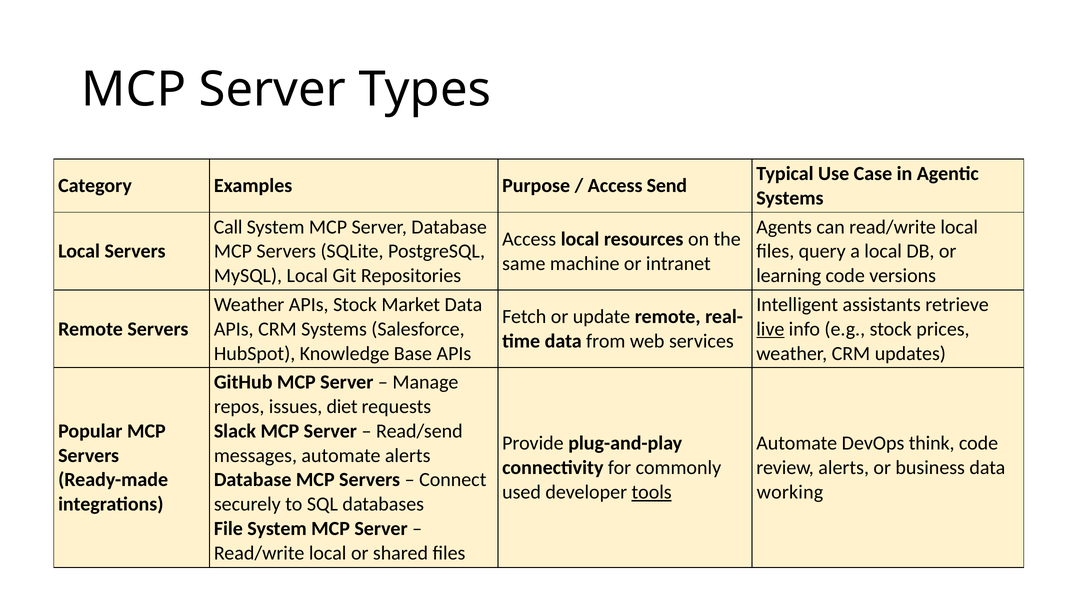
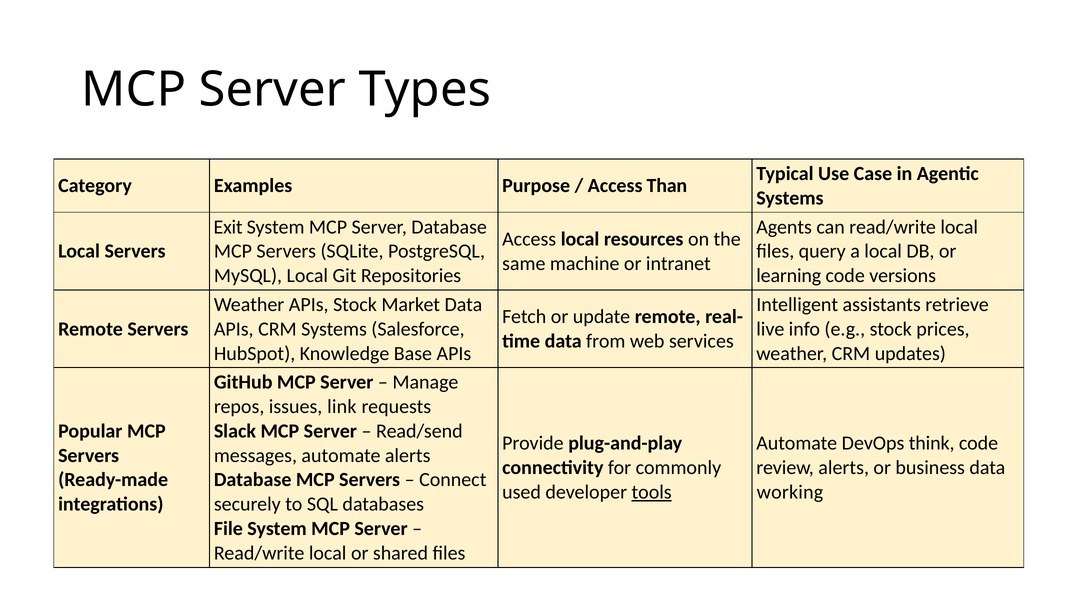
Send: Send -> Than
Call: Call -> Exit
live underline: present -> none
diet: diet -> link
